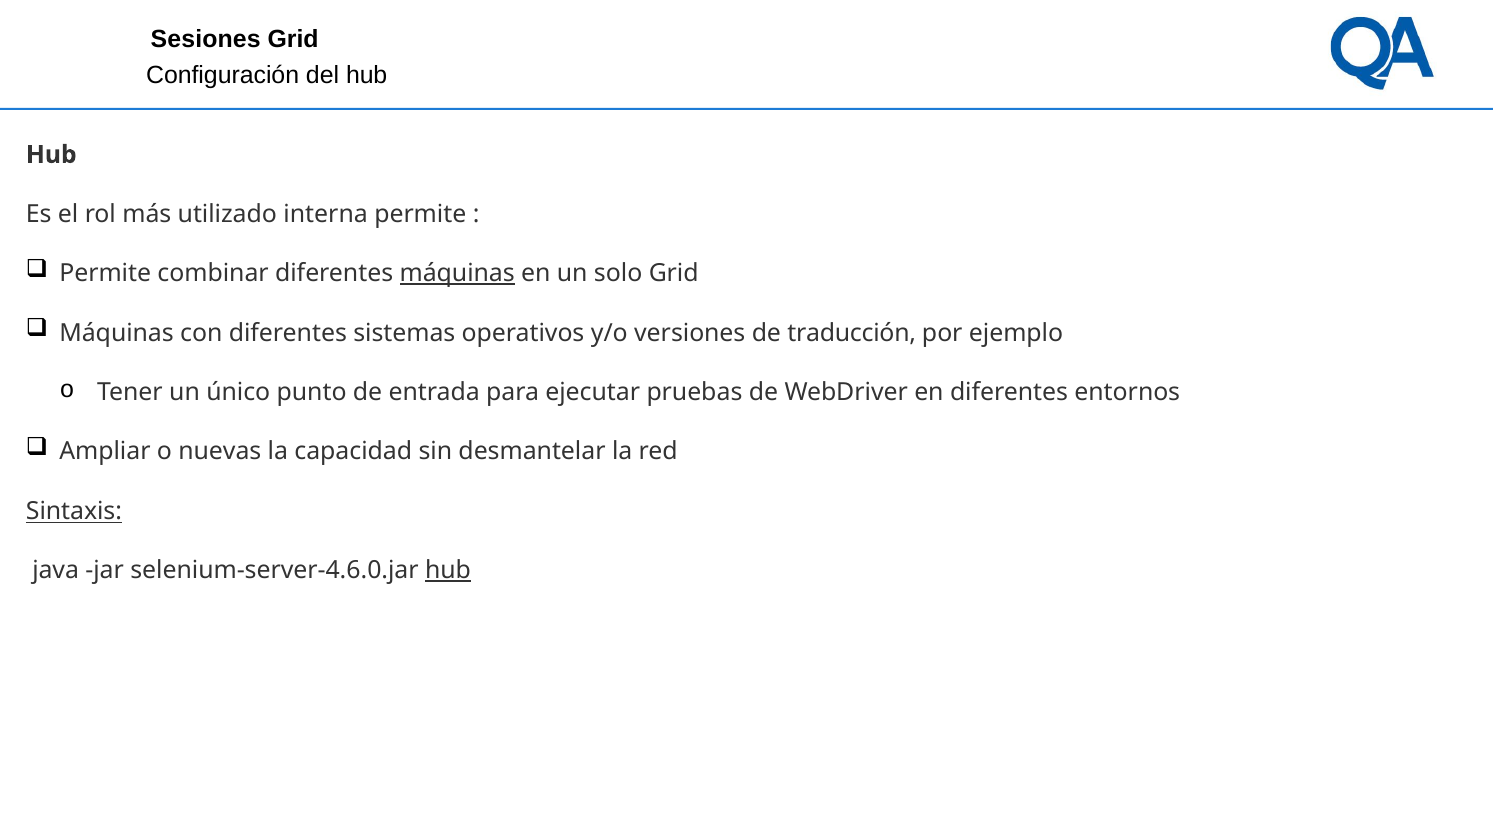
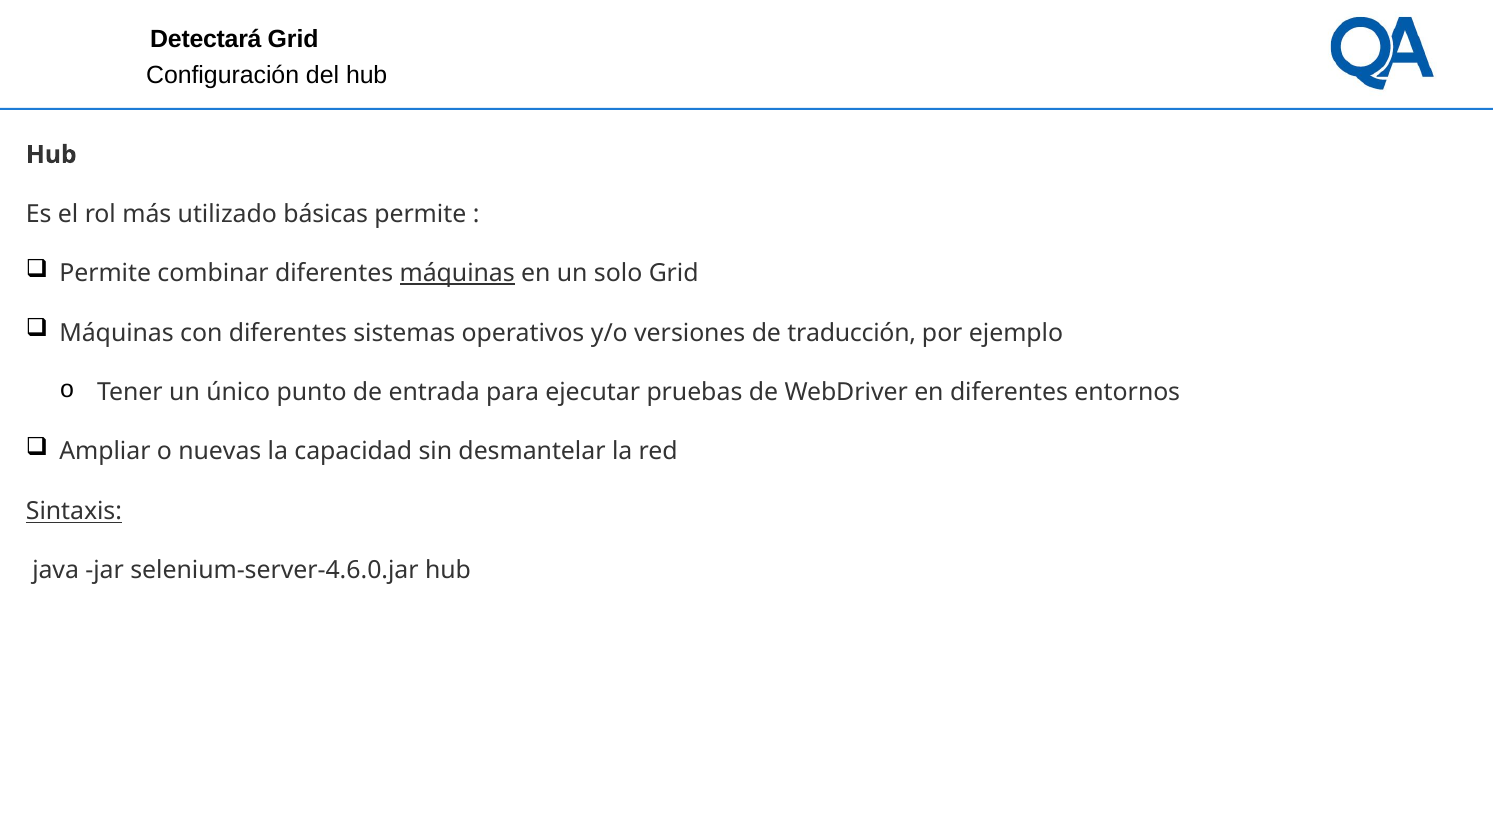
Sesiones: Sesiones -> Detectará
interna: interna -> básicas
hub at (448, 570) underline: present -> none
